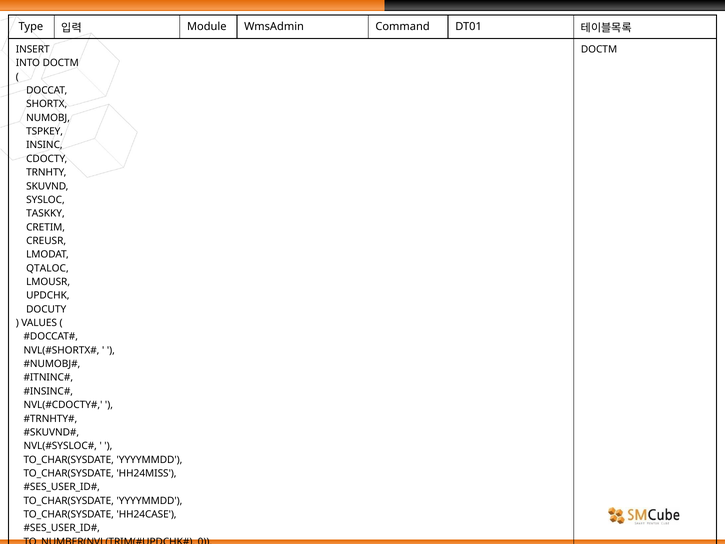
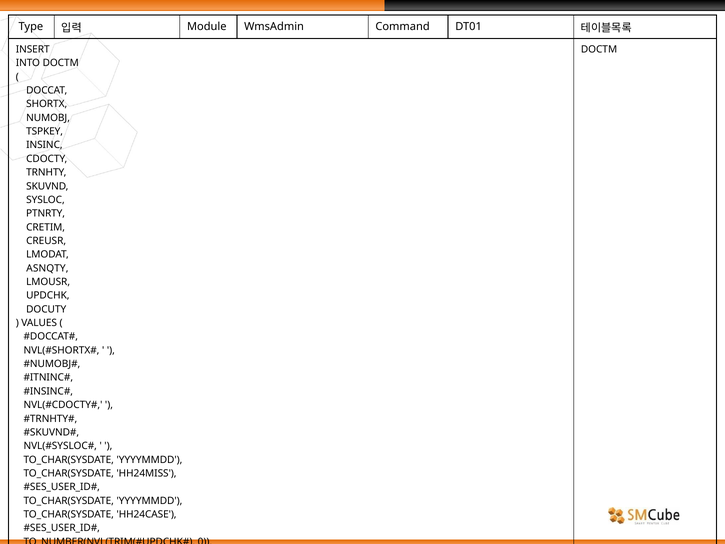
TASKKY: TASKKY -> PTNRTY
QTALOC: QTALOC -> ASNQTY
